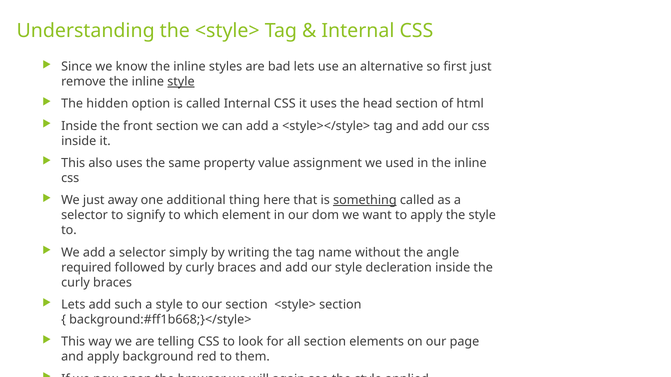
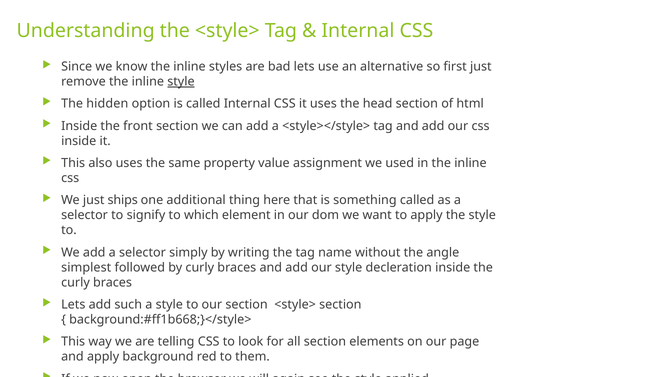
away: away -> ships
something underline: present -> none
required: required -> simplest
